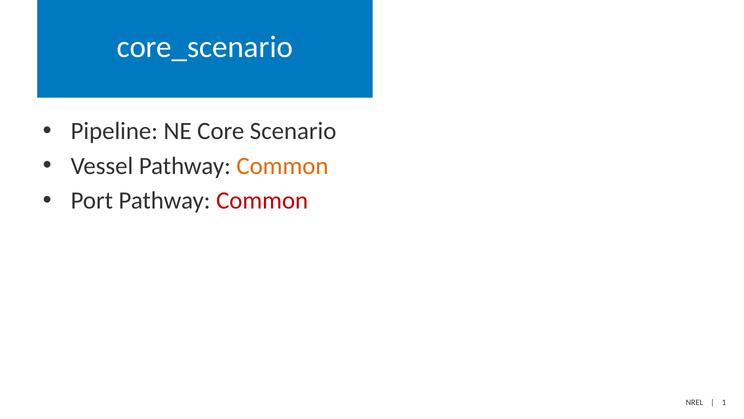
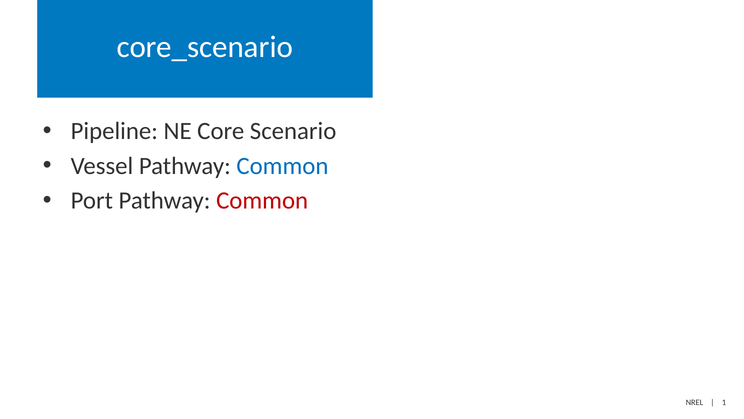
Common at (282, 166) colour: orange -> blue
